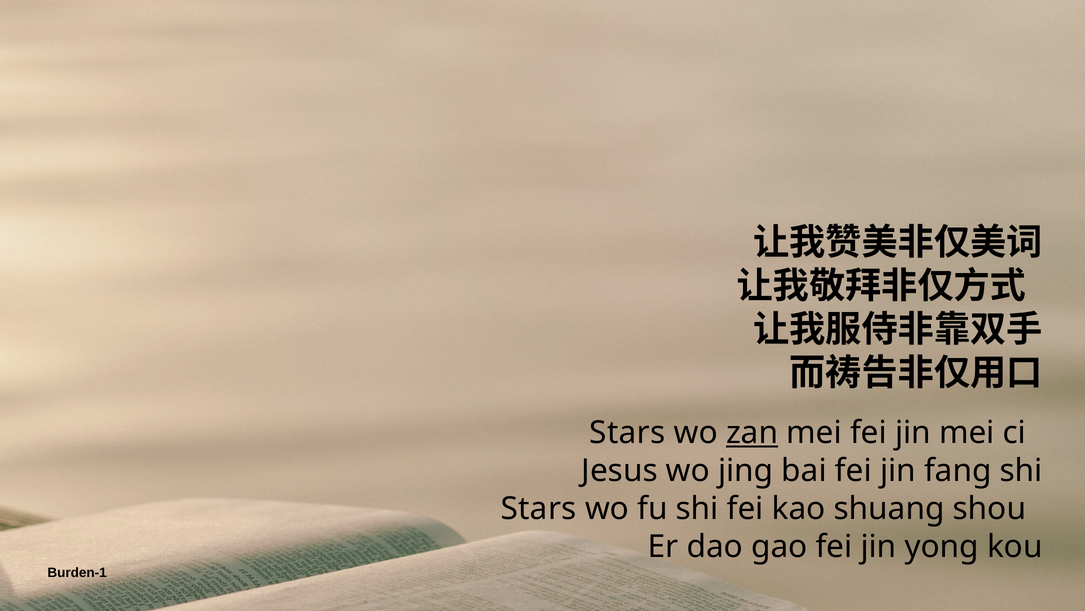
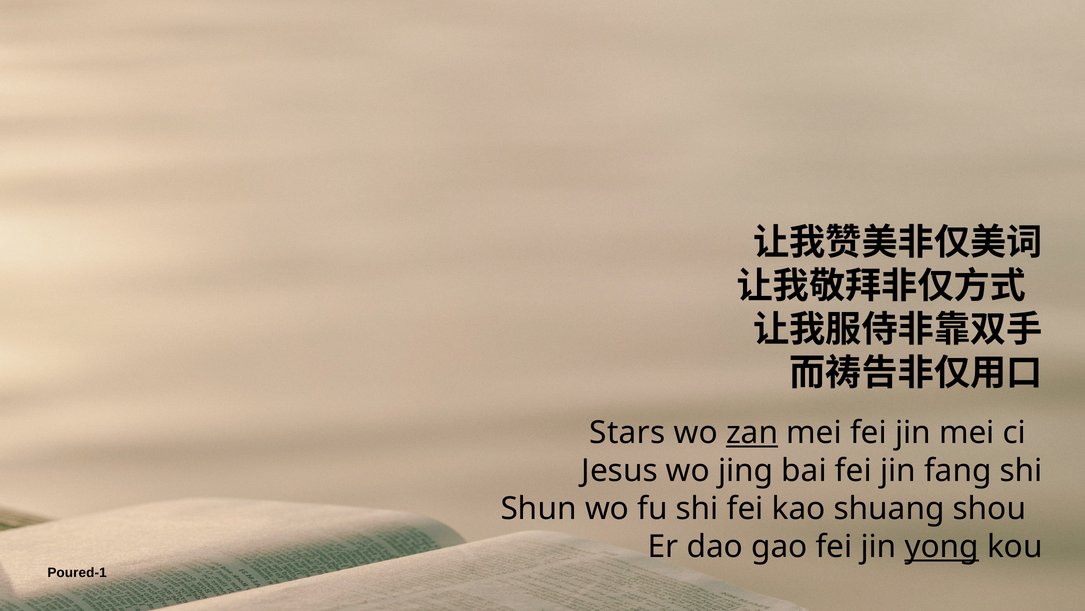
Stars at (539, 508): Stars -> Shun
yong underline: none -> present
Burden-1: Burden-1 -> Poured-1
